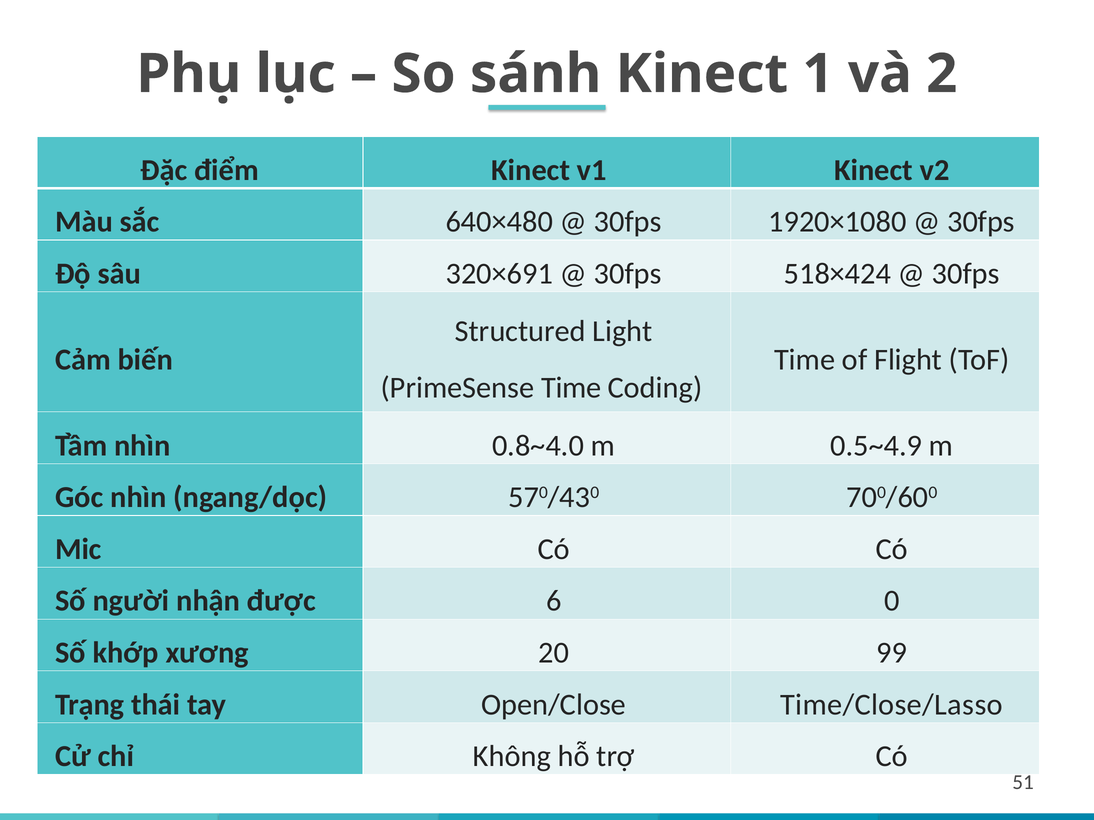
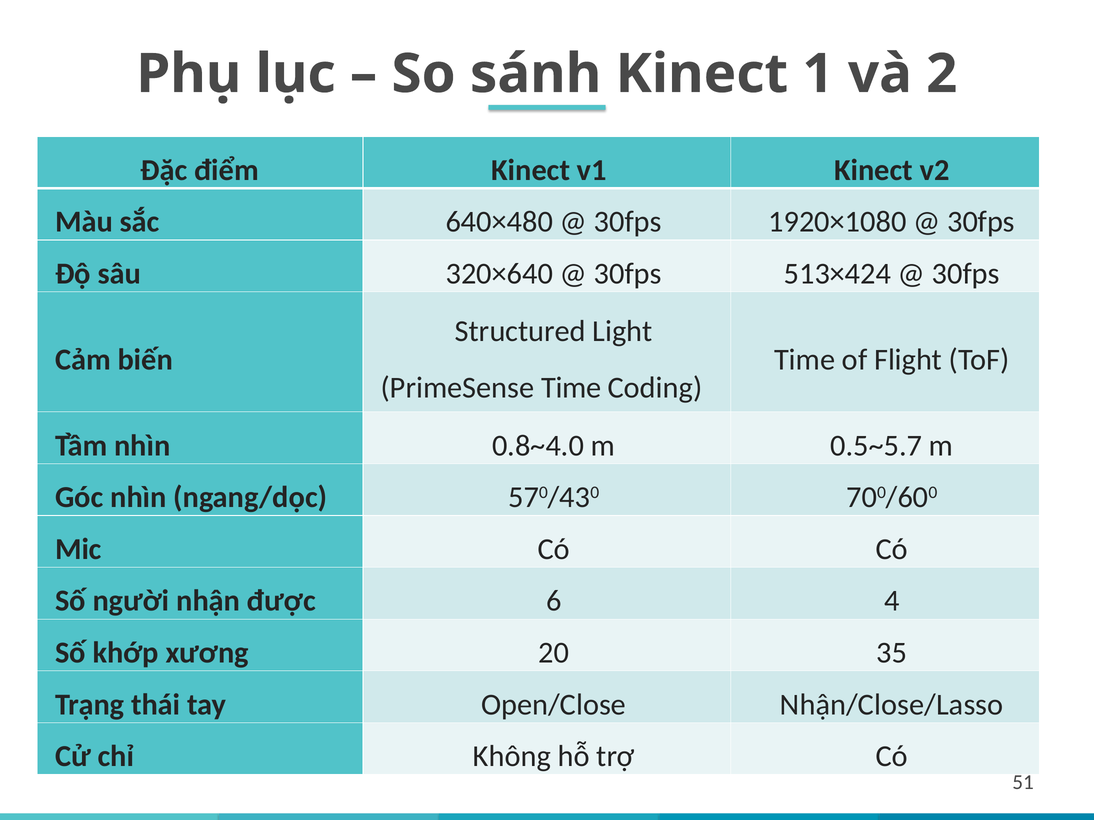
320×691: 320×691 -> 320×640
518×424: 518×424 -> 513×424
0.5~4.9: 0.5~4.9 -> 0.5~5.7
0: 0 -> 4
99: 99 -> 35
Time/Close/Lasso: Time/Close/Lasso -> Nhận/Close/Lasso
